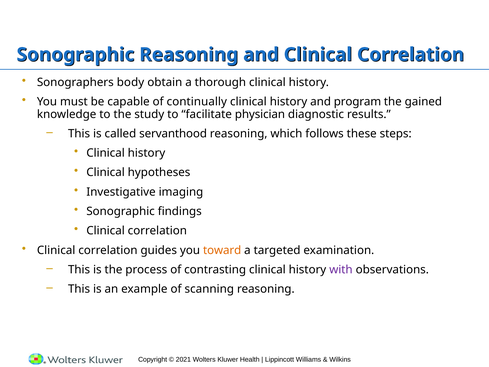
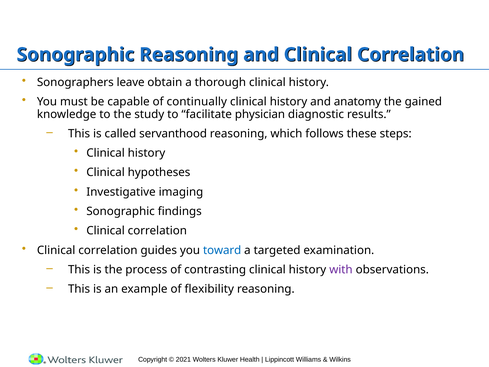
body: body -> leave
program: program -> anatomy
toward colour: orange -> blue
scanning: scanning -> flexibility
